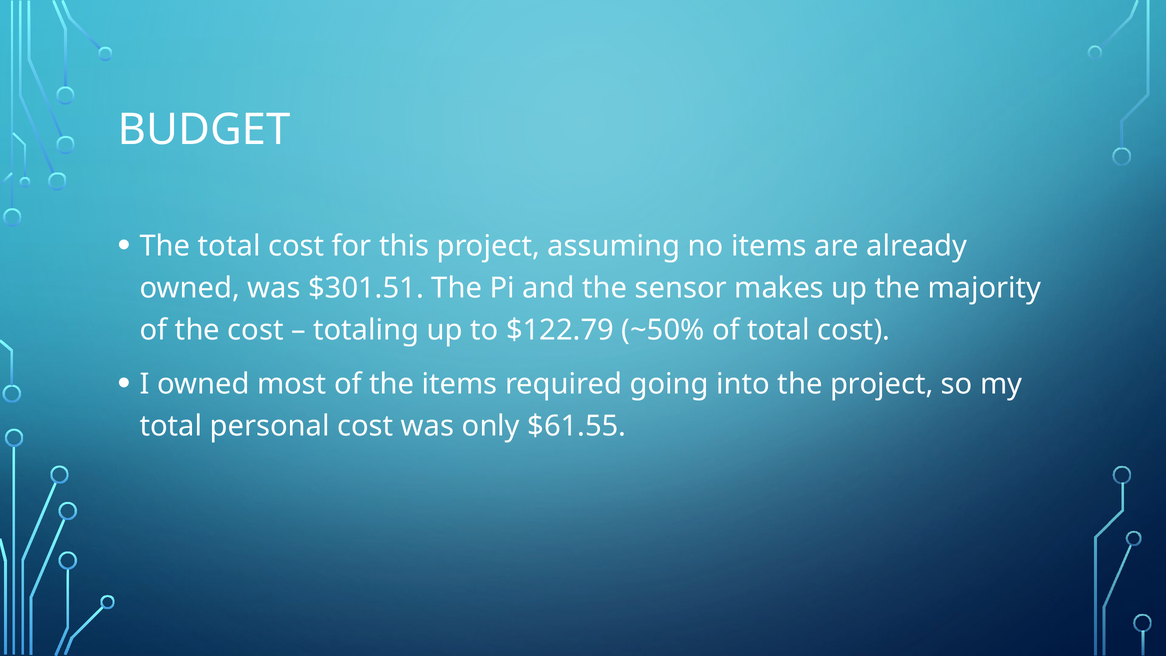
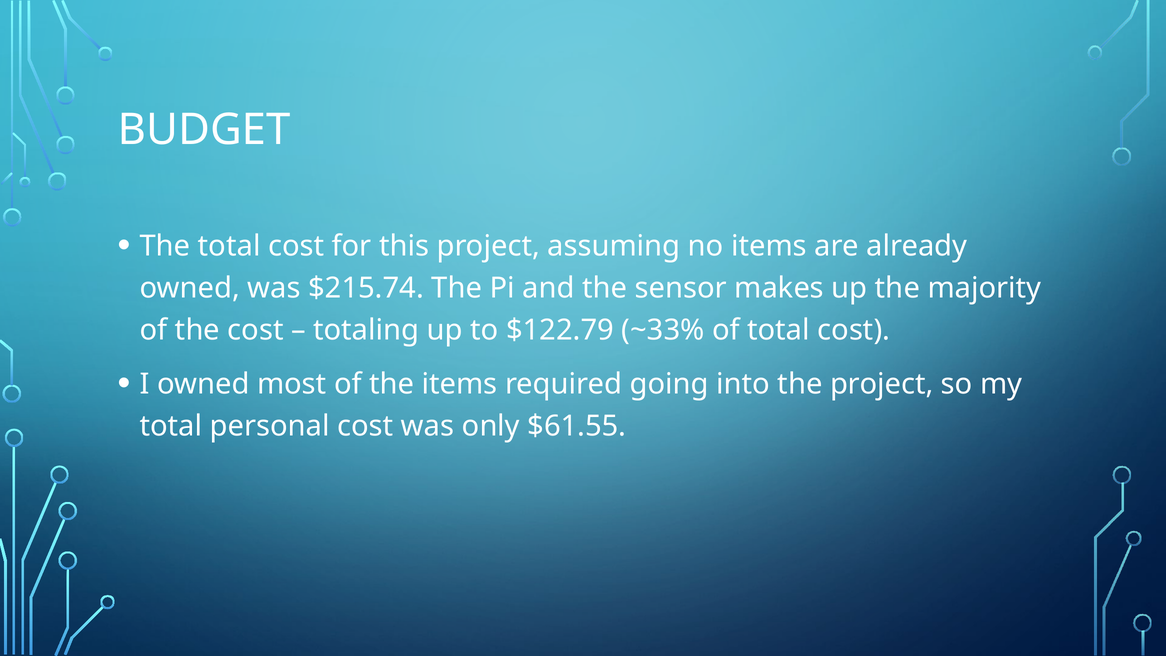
$301.51: $301.51 -> $215.74
~50%: ~50% -> ~33%
